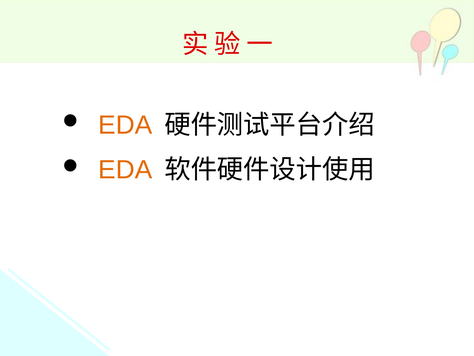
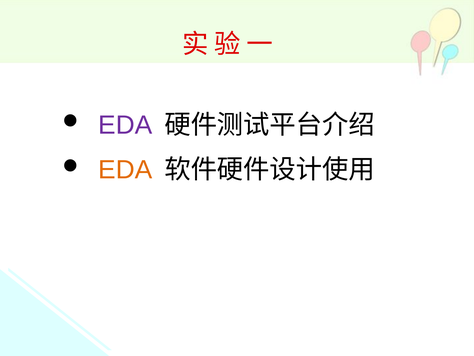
EDA at (125, 125) colour: orange -> purple
